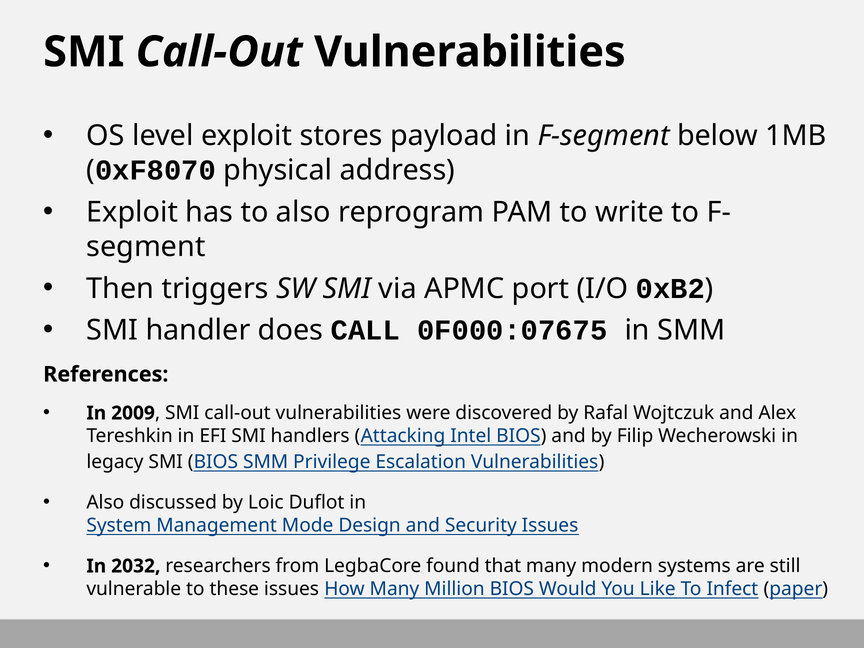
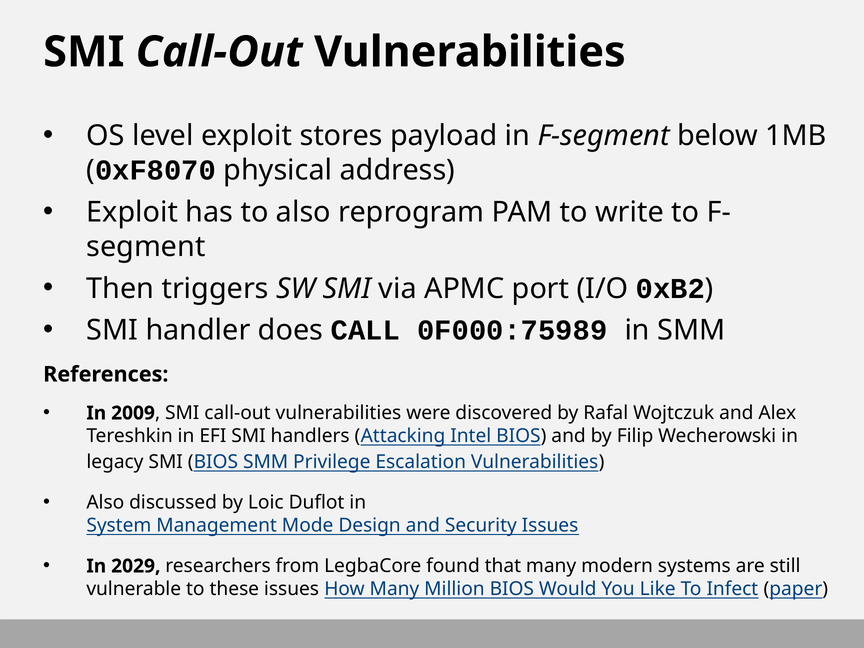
0F000:07675: 0F000:07675 -> 0F000:75989
2032: 2032 -> 2029
